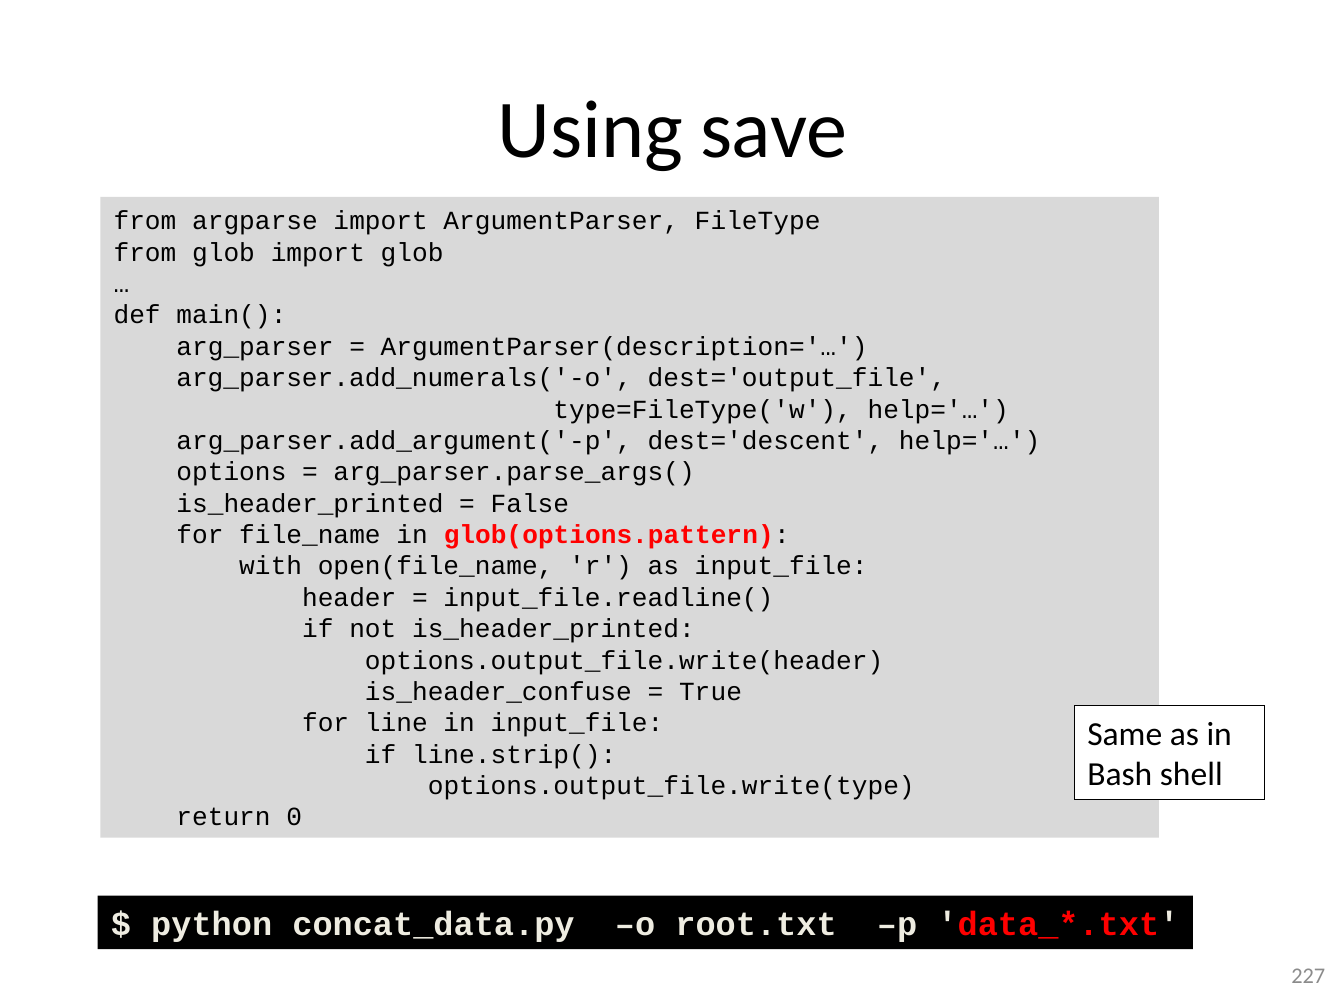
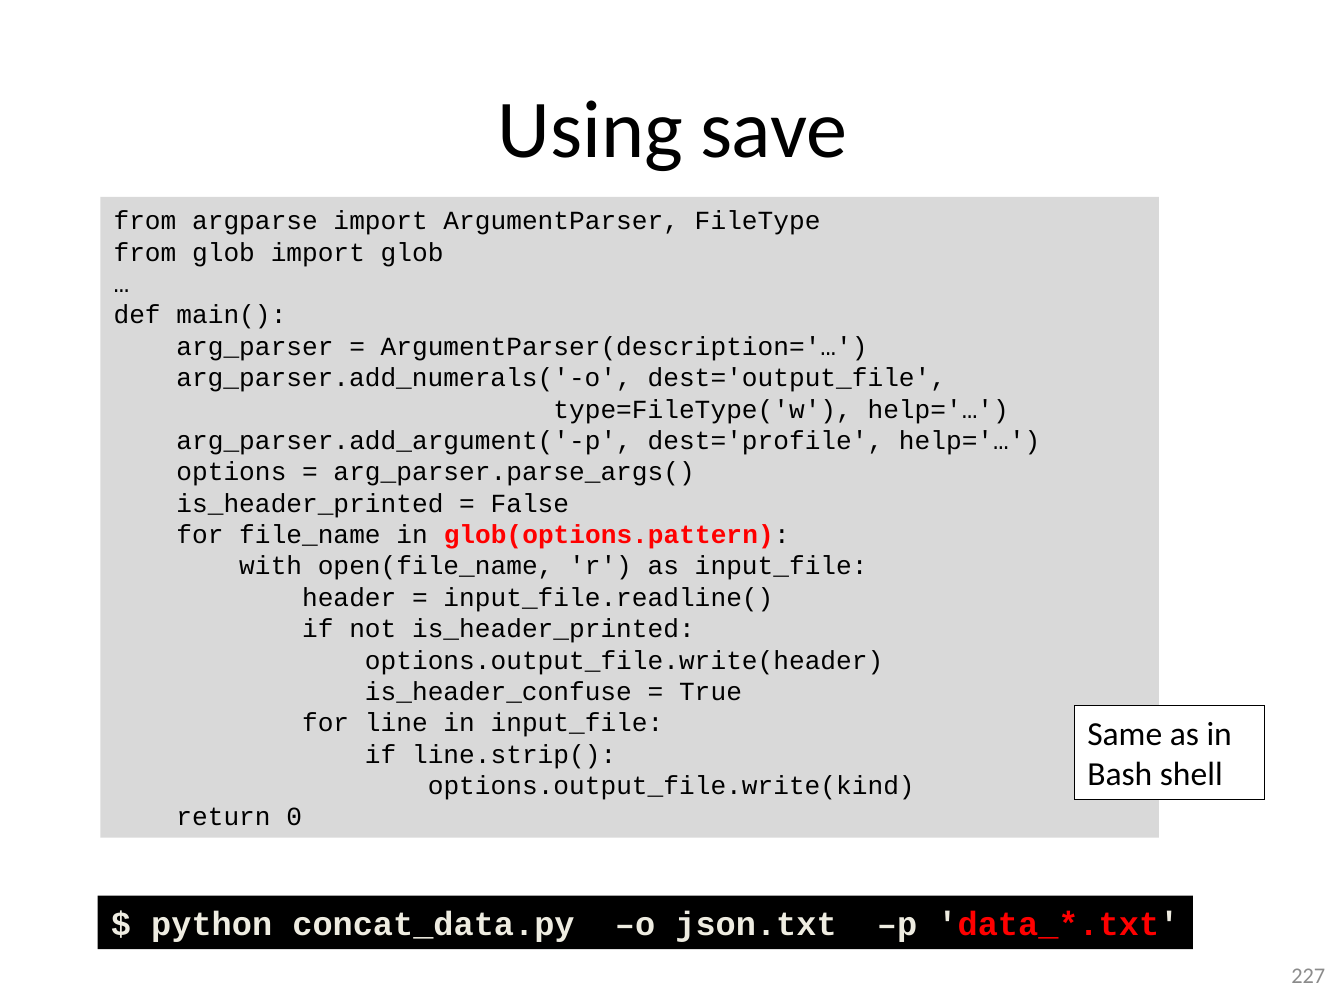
dest='descent: dest='descent -> dest='profile
options.output_file.write(type: options.output_file.write(type -> options.output_file.write(kind
root.txt: root.txt -> json.txt
